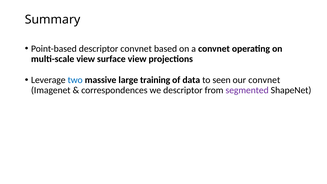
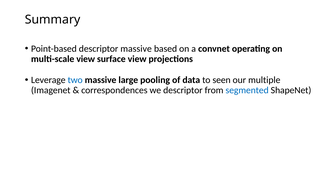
descriptor convnet: convnet -> massive
training: training -> pooling
our convnet: convnet -> multiple
segmented colour: purple -> blue
